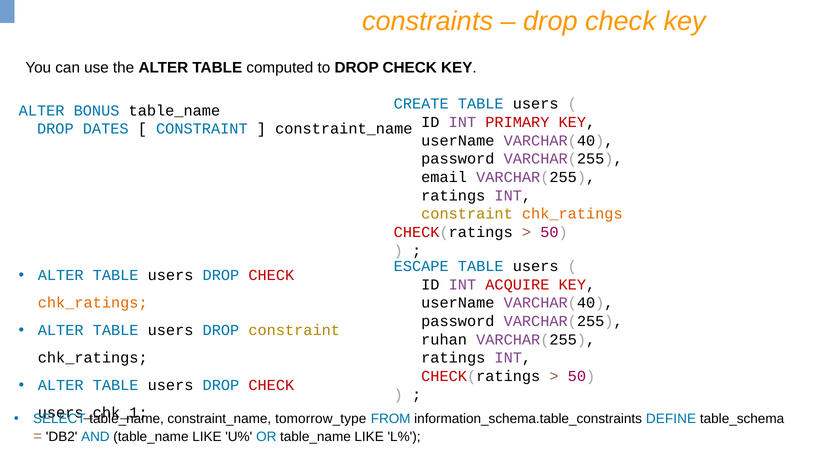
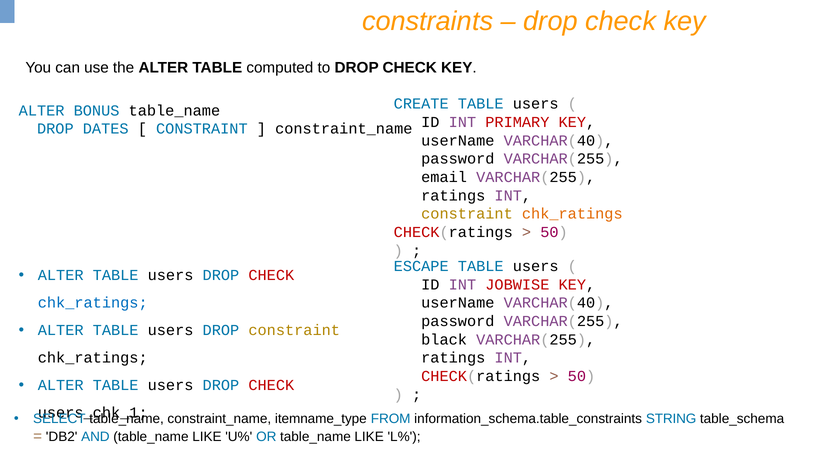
ACQUIRE: ACQUIRE -> JOBWISE
chk_ratings at (93, 303) colour: orange -> blue
ruhan: ruhan -> black
tomorrow_type: tomorrow_type -> itemname_type
DEFINE: DEFINE -> STRING
